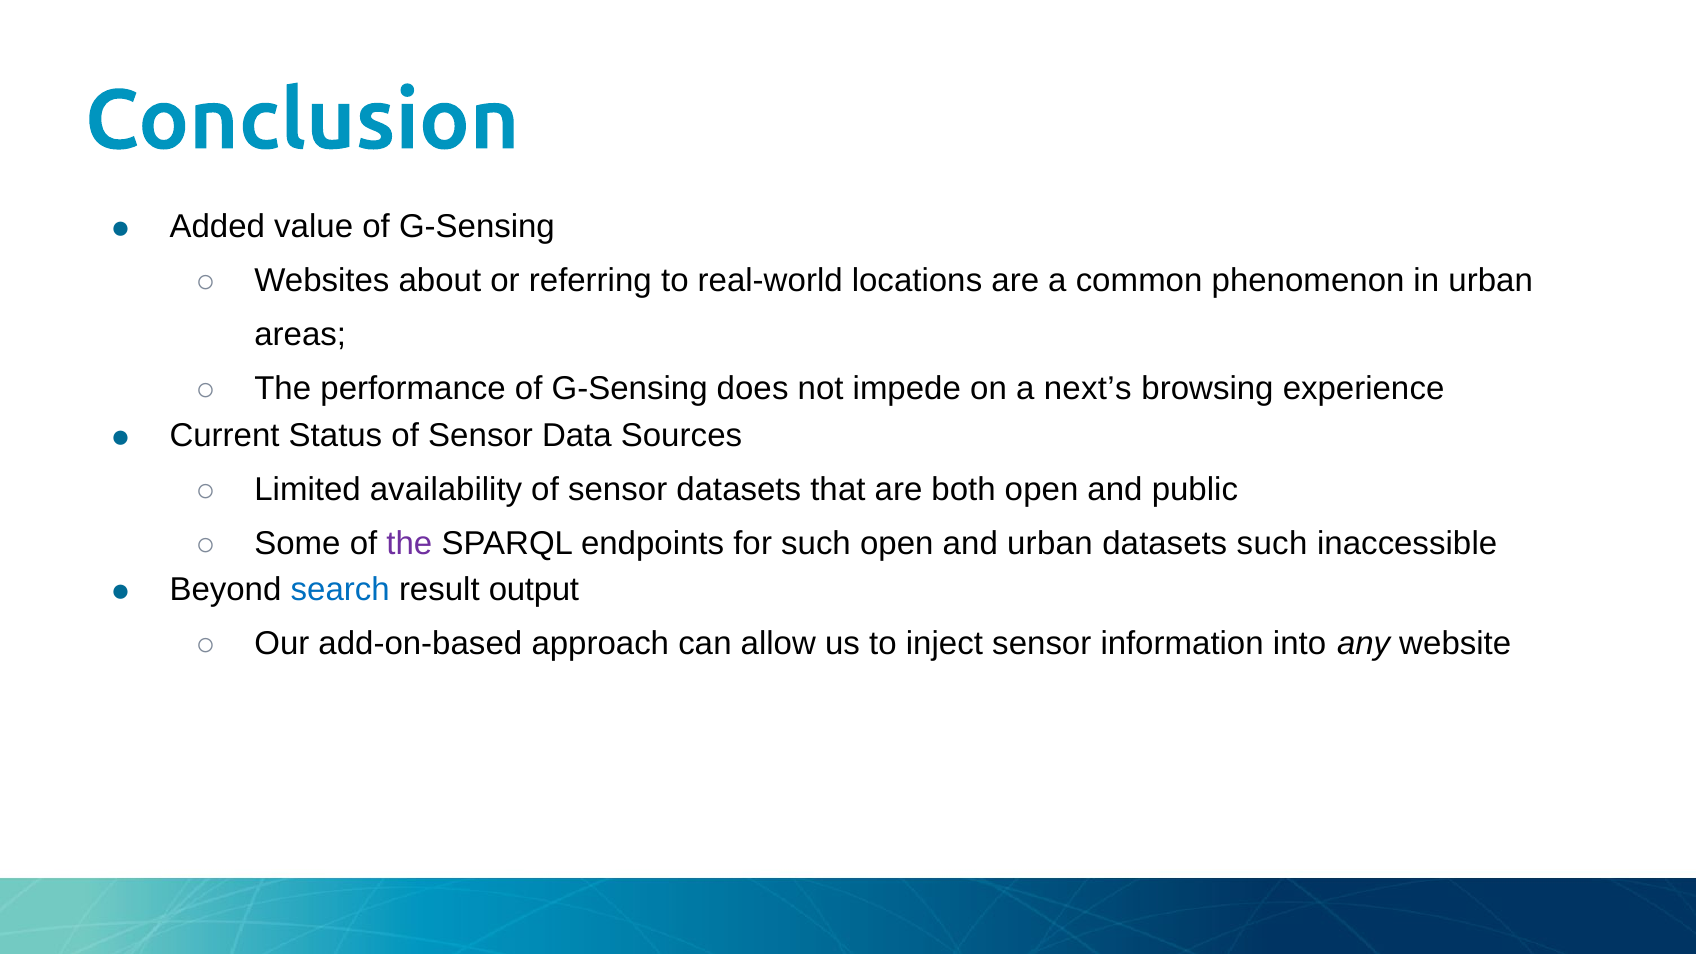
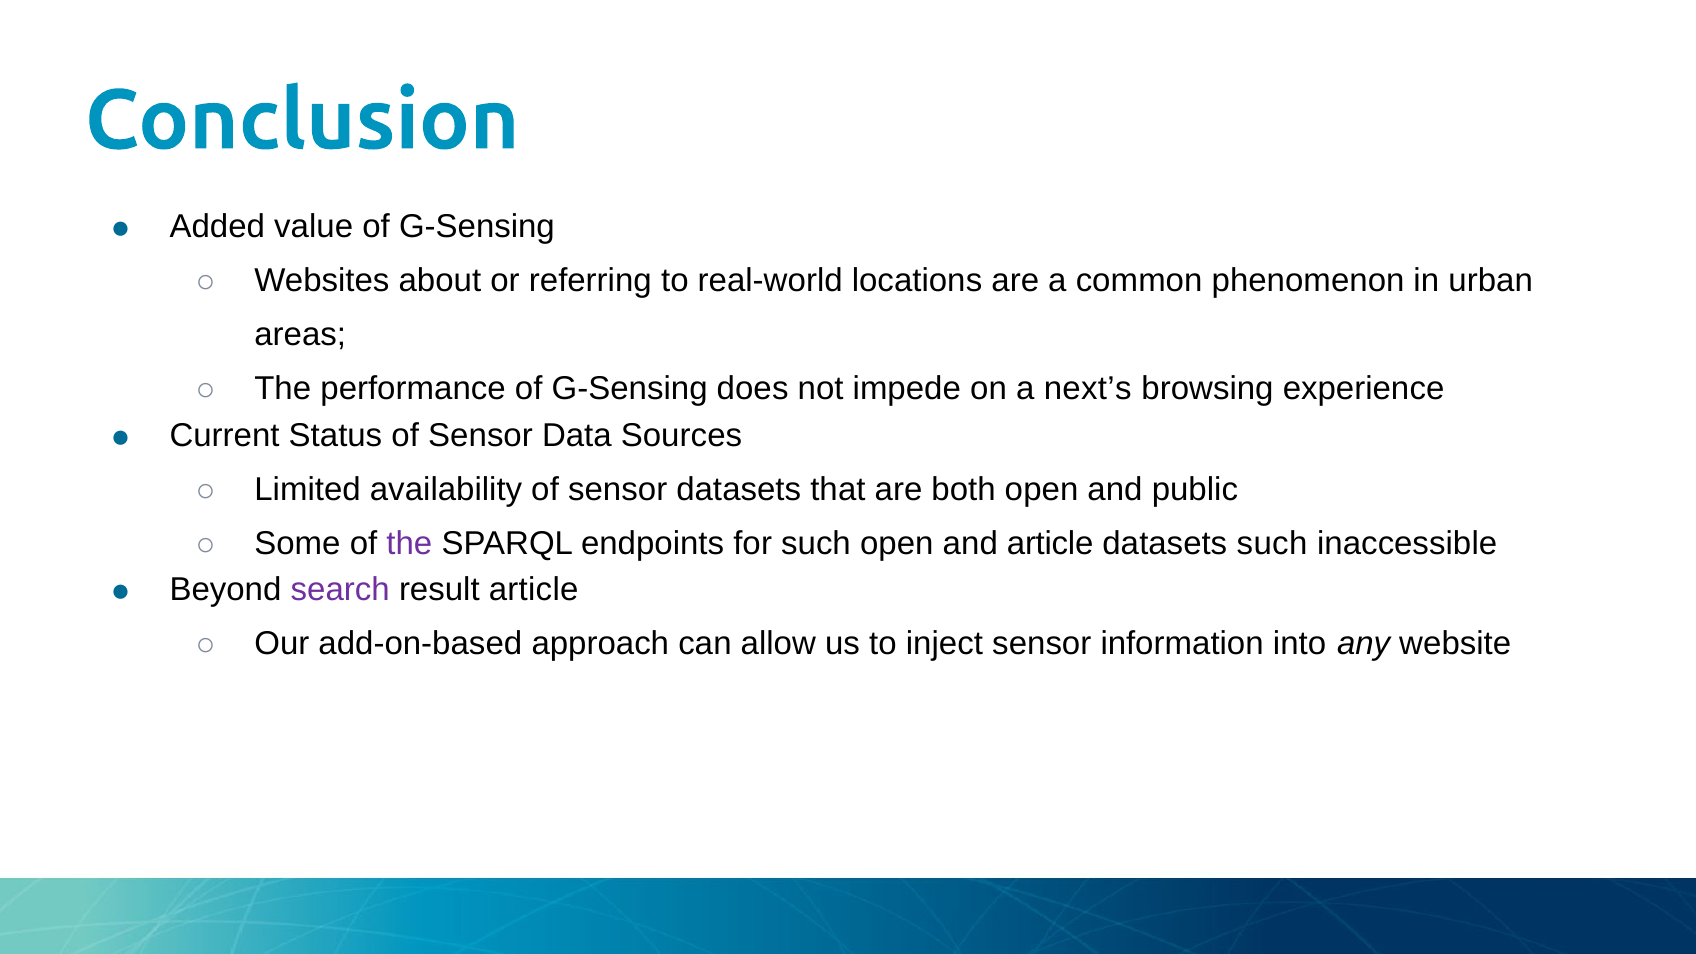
and urban: urban -> article
search colour: blue -> purple
result output: output -> article
